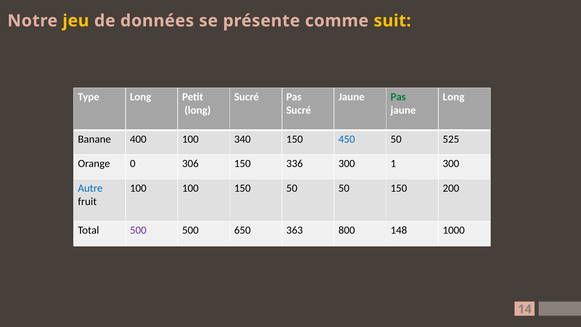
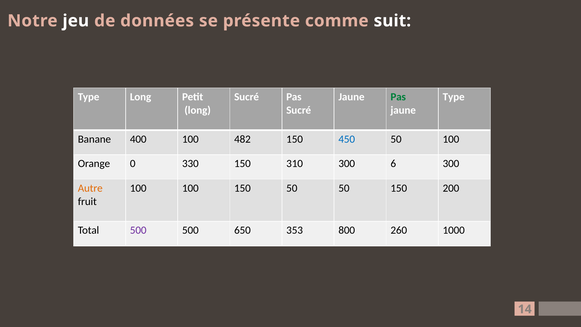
jeu colour: yellow -> white
suit colour: yellow -> white
Long at (454, 97): Long -> Type
340: 340 -> 482
50 525: 525 -> 100
306: 306 -> 330
336: 336 -> 310
1: 1 -> 6
Autre colour: blue -> orange
363: 363 -> 353
148: 148 -> 260
